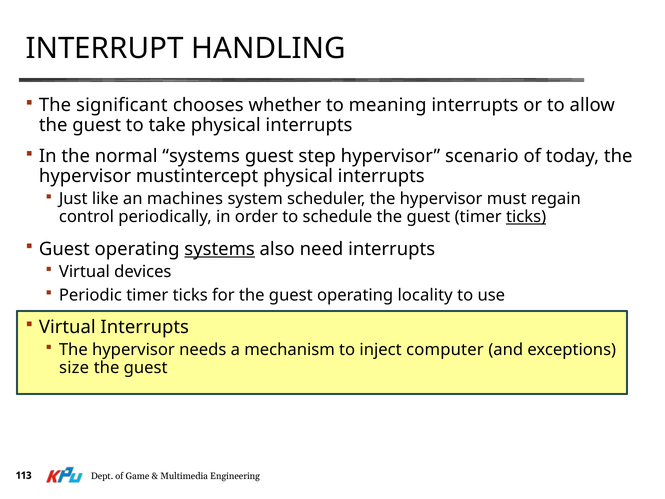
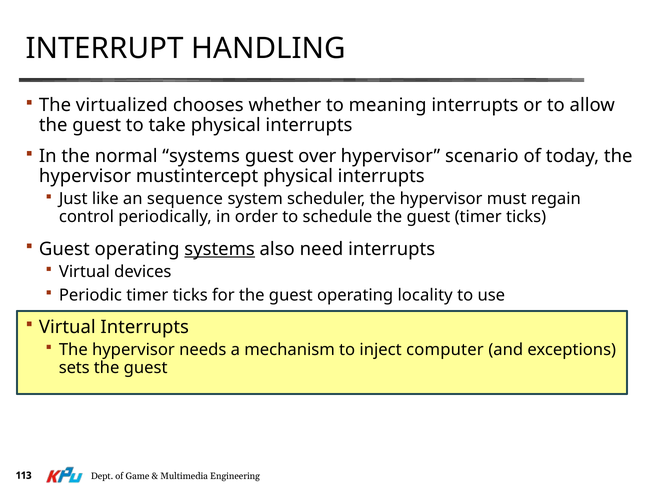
significant: significant -> virtualized
step: step -> over
machines: machines -> sequence
ticks at (526, 217) underline: present -> none
size: size -> sets
